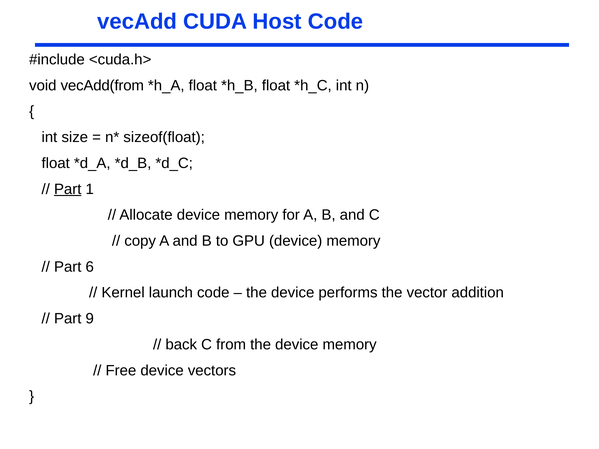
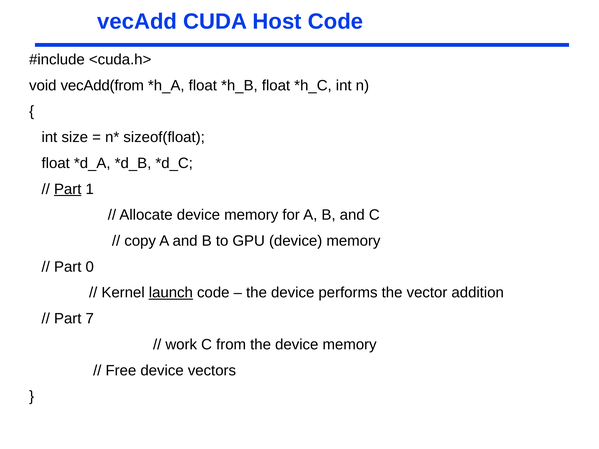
6: 6 -> 0
launch underline: none -> present
9: 9 -> 7
back: back -> work
